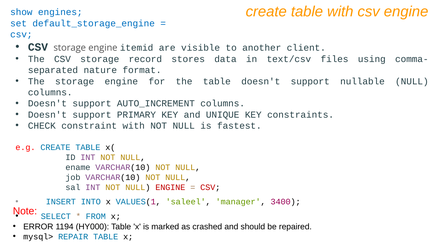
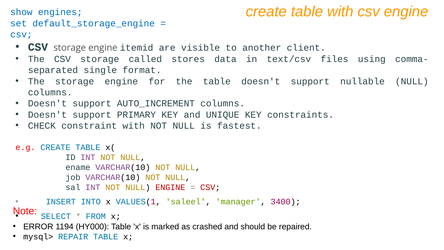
record: record -> called
nature: nature -> single
